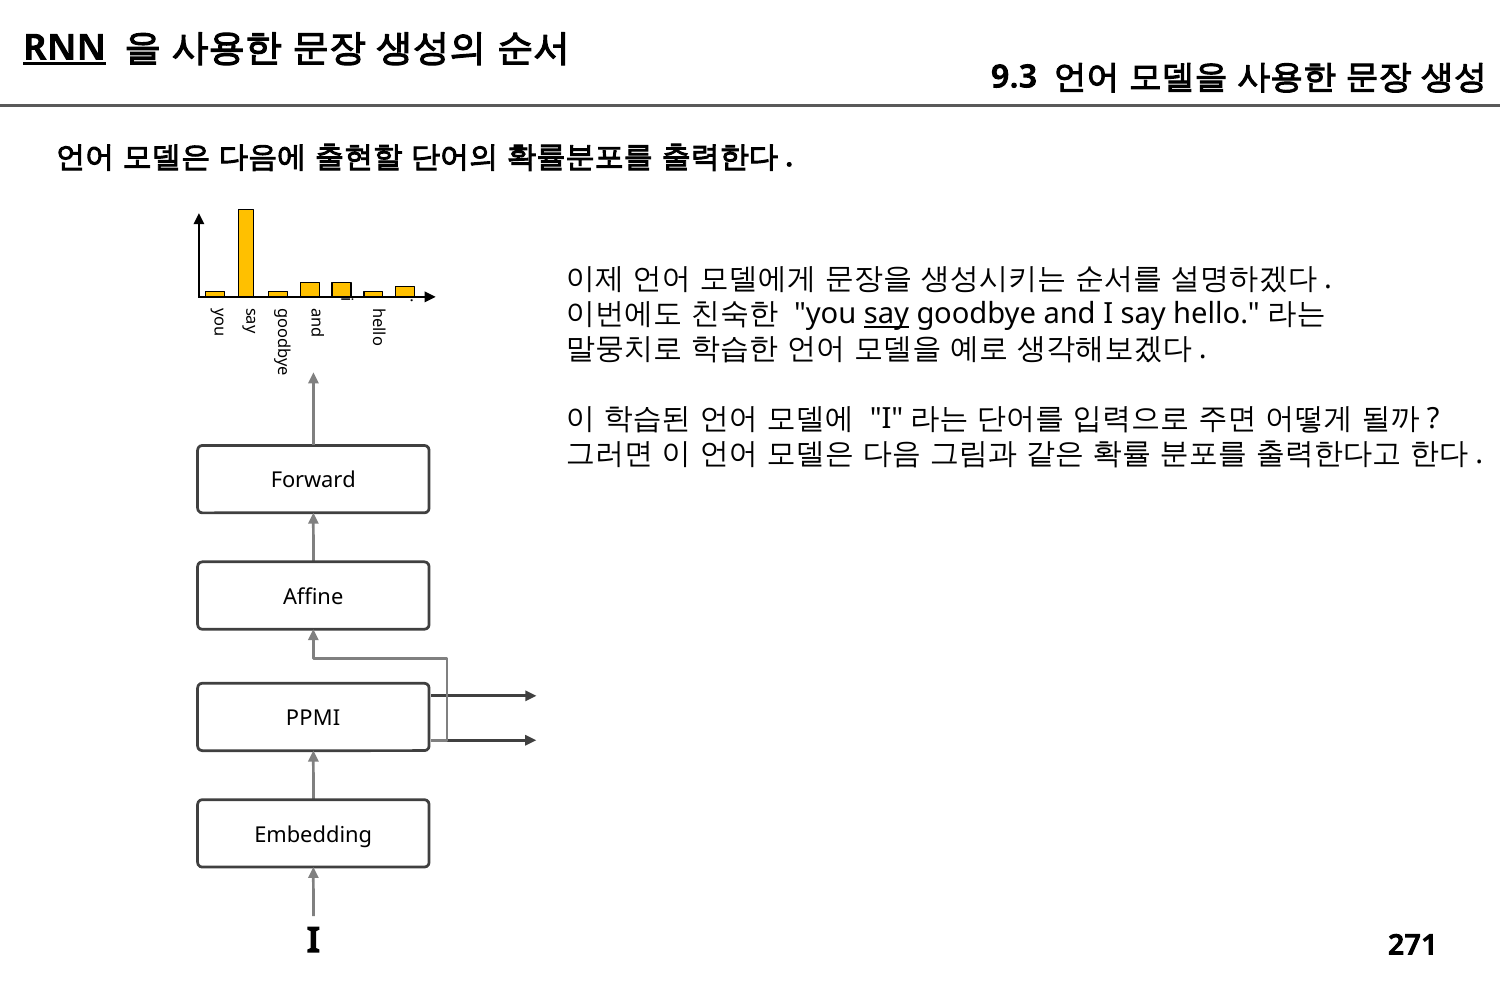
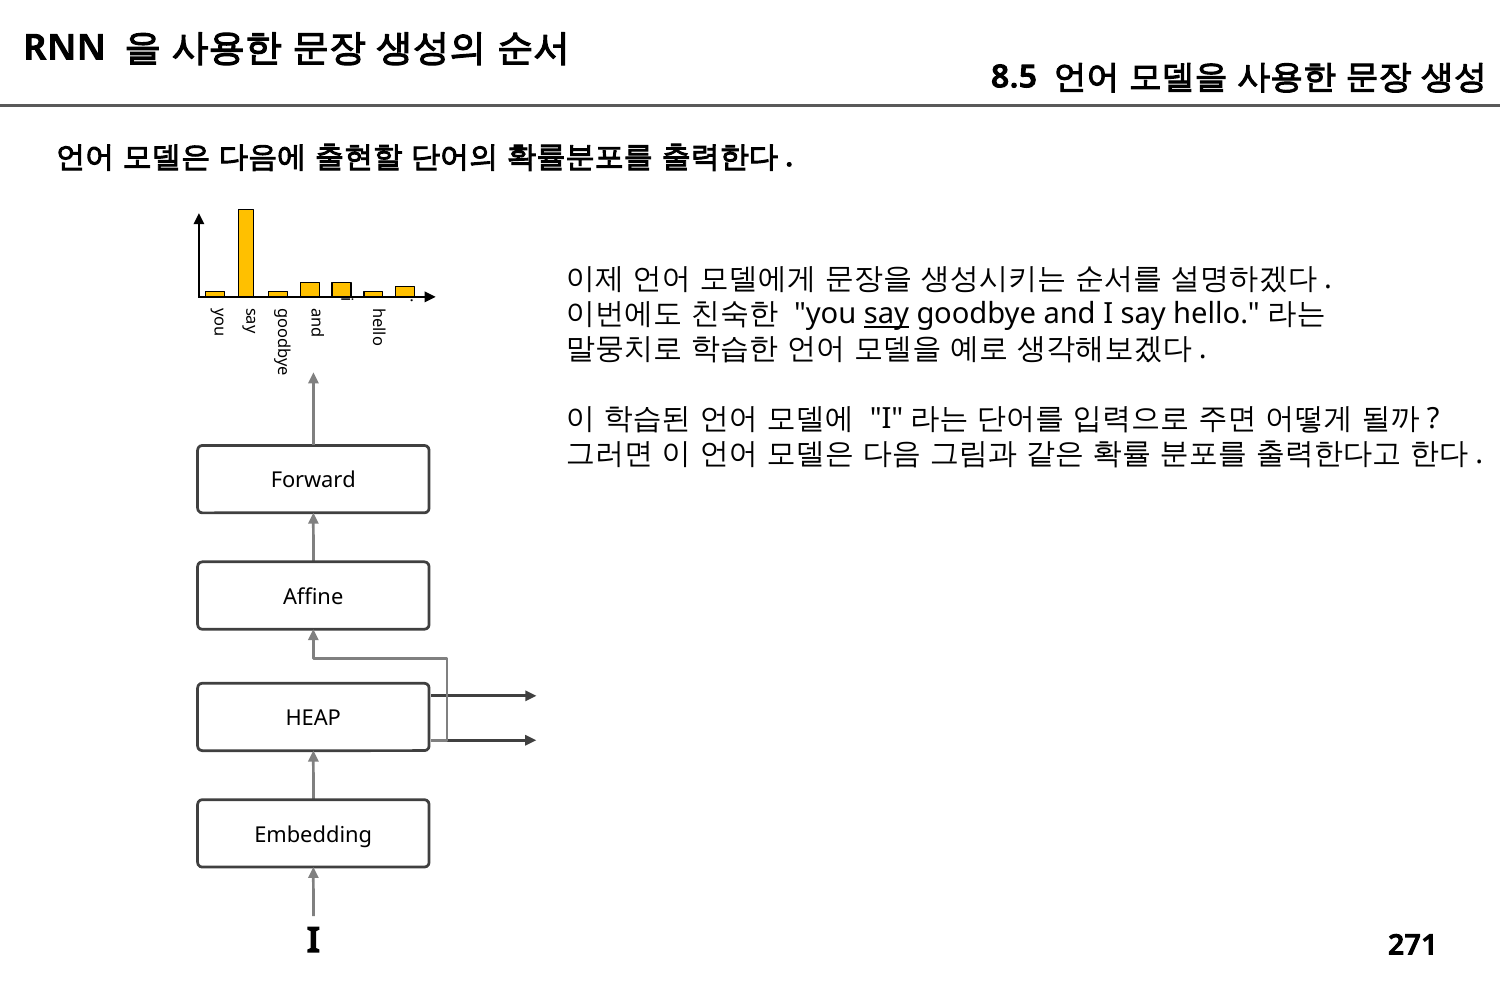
RNN underline: present -> none
9.3: 9.3 -> 8.5
PPMI: PPMI -> HEAP
